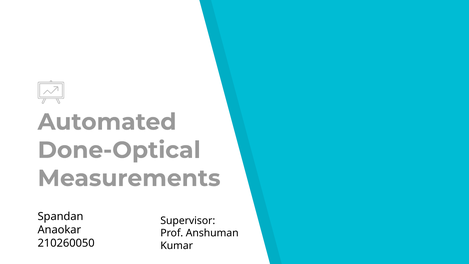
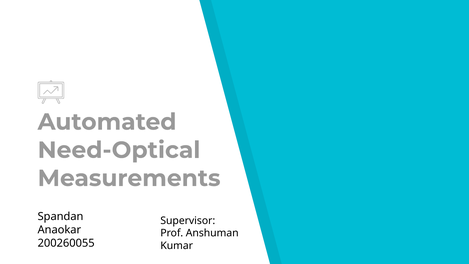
Done-Optical: Done-Optical -> Need-Optical
210260050: 210260050 -> 200260055
